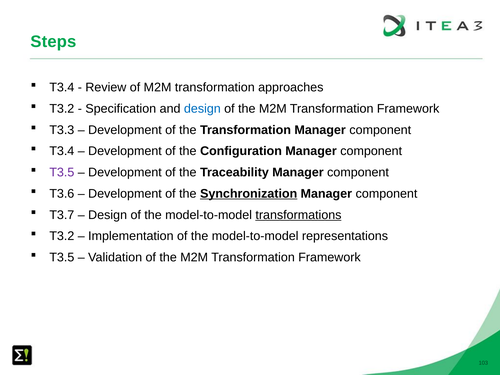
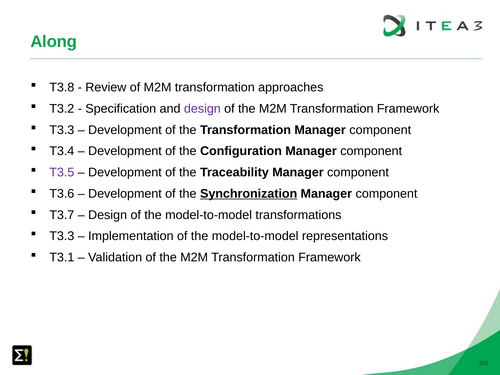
Steps: Steps -> Along
T3.4 at (62, 87): T3.4 -> T3.8
design at (202, 109) colour: blue -> purple
transformations underline: present -> none
T3.2 at (62, 236): T3.2 -> T3.3
T3.5 at (62, 257): T3.5 -> T3.1
